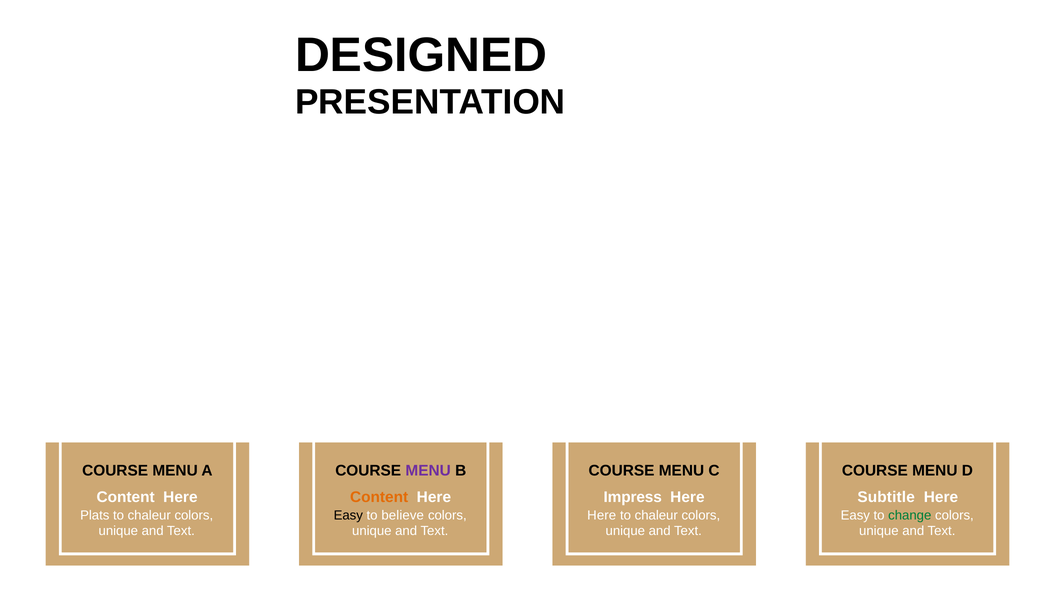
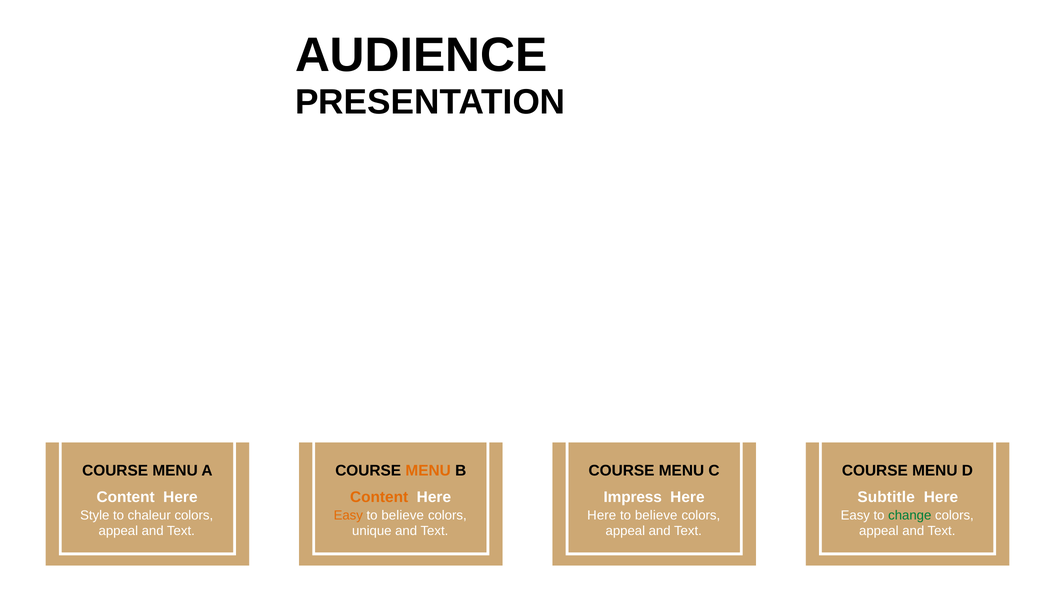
DESIGNED: DESIGNED -> AUDIENCE
MENU at (428, 470) colour: purple -> orange
Plats: Plats -> Style
Easy at (348, 515) colour: black -> orange
chaleur at (656, 515): chaleur -> believe
unique at (118, 530): unique -> appeal
unique at (625, 530): unique -> appeal
unique at (879, 530): unique -> appeal
